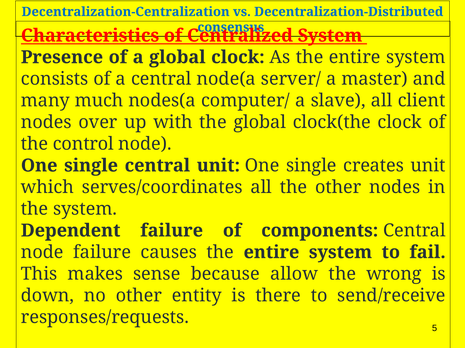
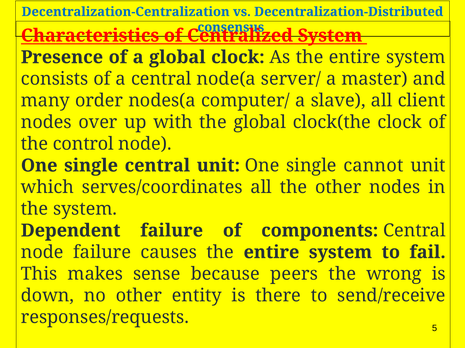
much: much -> order
creates: creates -> cannot
allow: allow -> peers
